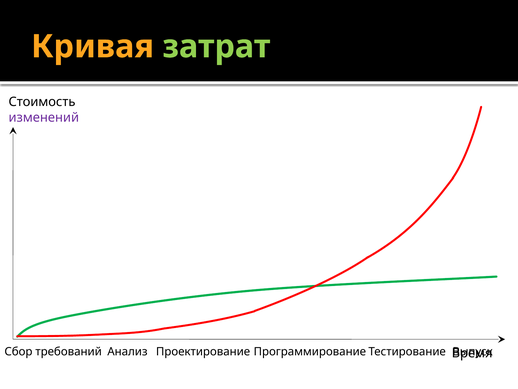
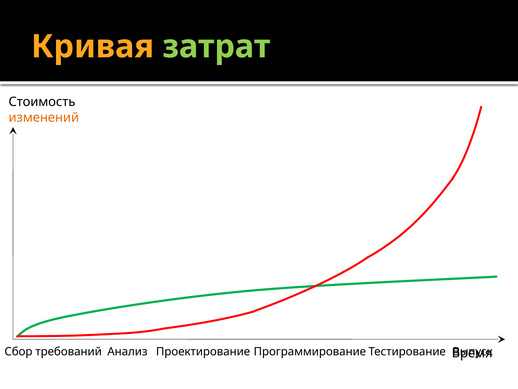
изменений colour: purple -> orange
